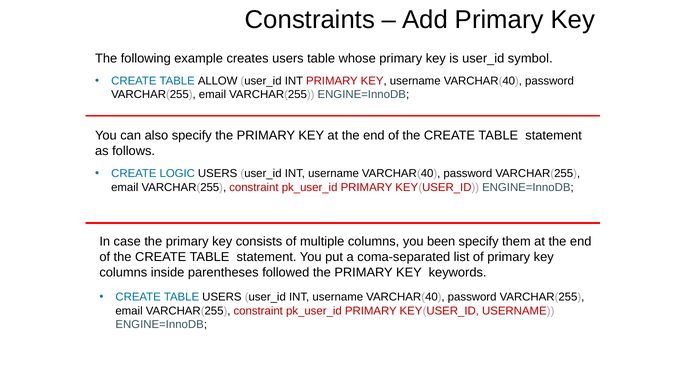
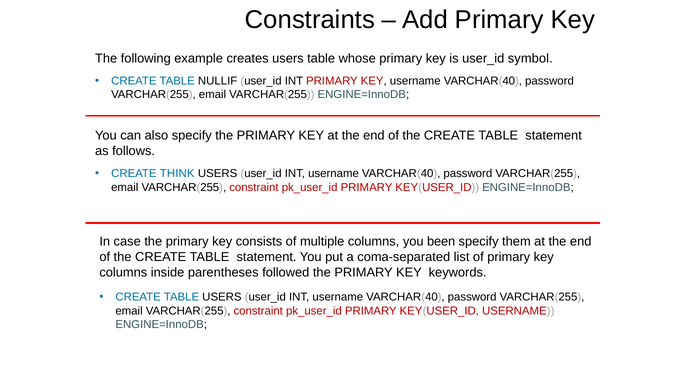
ALLOW: ALLOW -> NULLIF
LOGIC: LOGIC -> THINK
